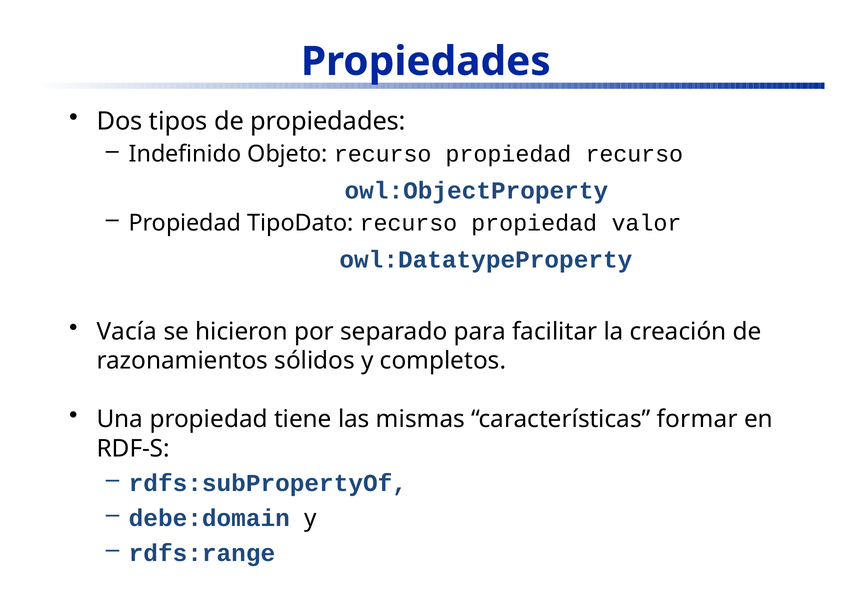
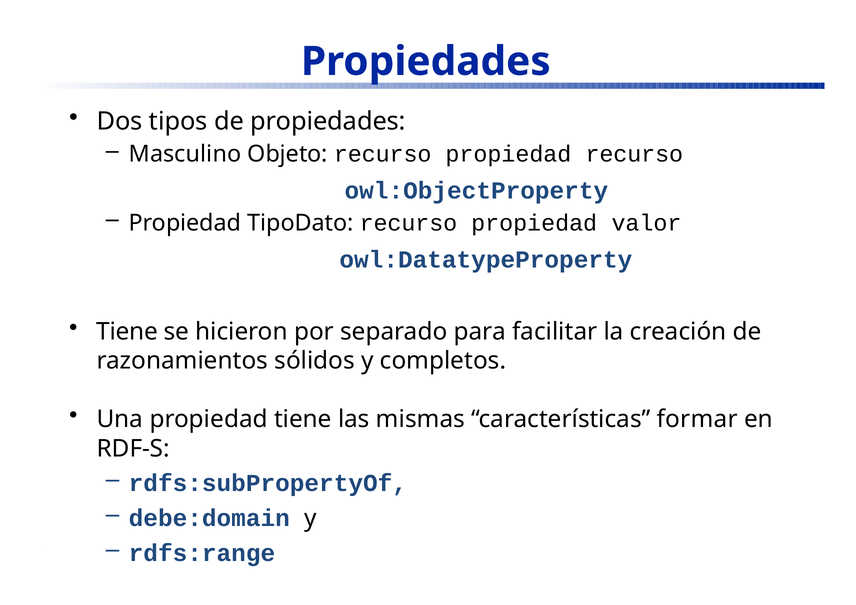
Indefinido: Indefinido -> Masculino
Vacía at (127, 332): Vacía -> Tiene
